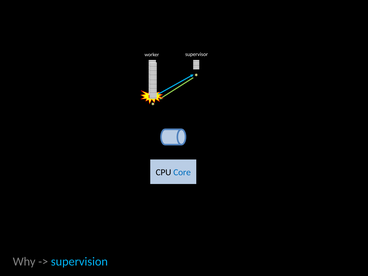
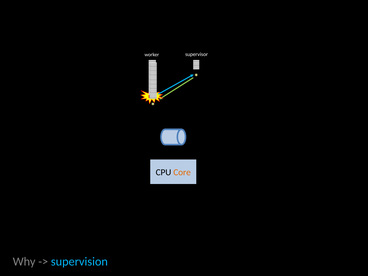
Core colour: blue -> orange
